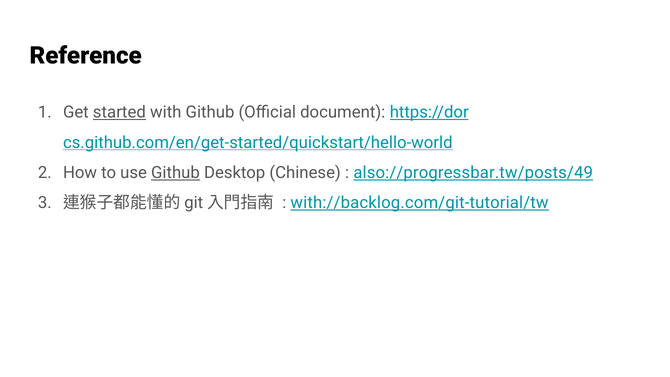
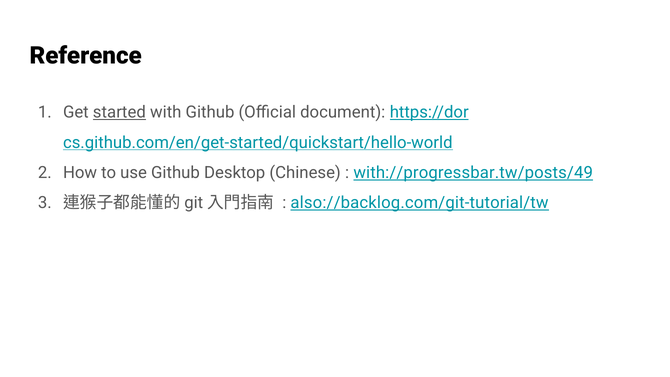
Github at (175, 173) underline: present -> none
also://progressbar.tw/posts/49: also://progressbar.tw/posts/49 -> with://progressbar.tw/posts/49
with://backlog.com/git-tutorial/tw: with://backlog.com/git-tutorial/tw -> also://backlog.com/git-tutorial/tw
